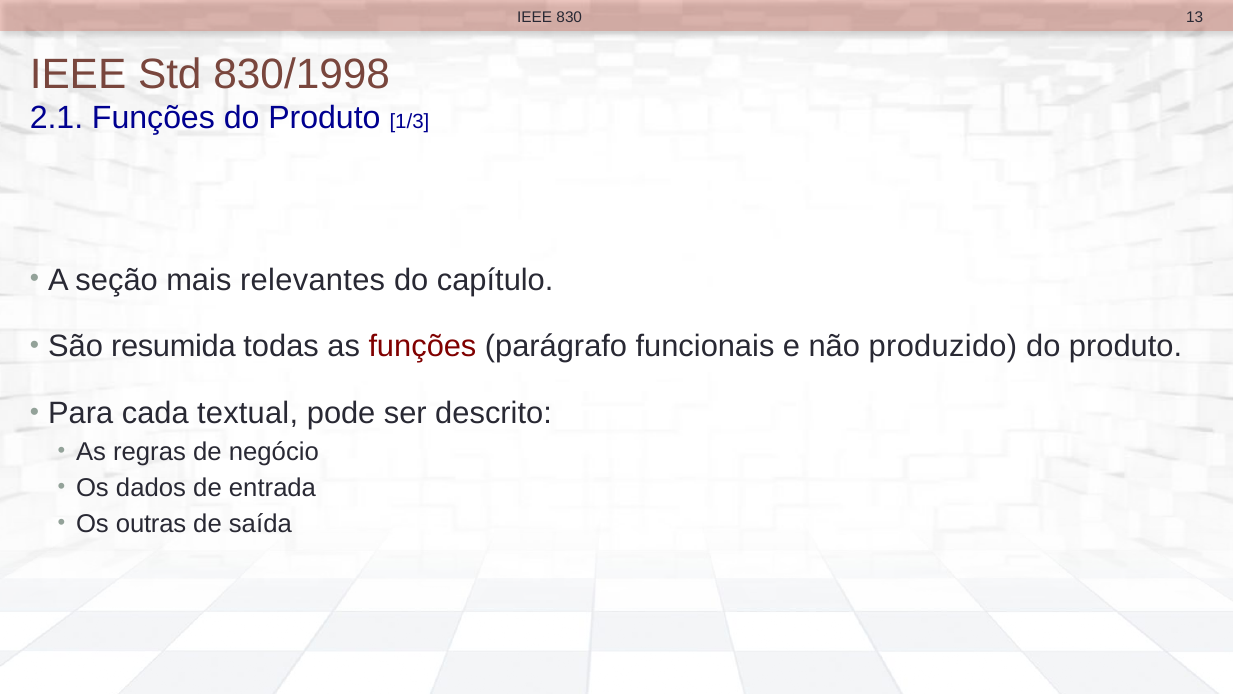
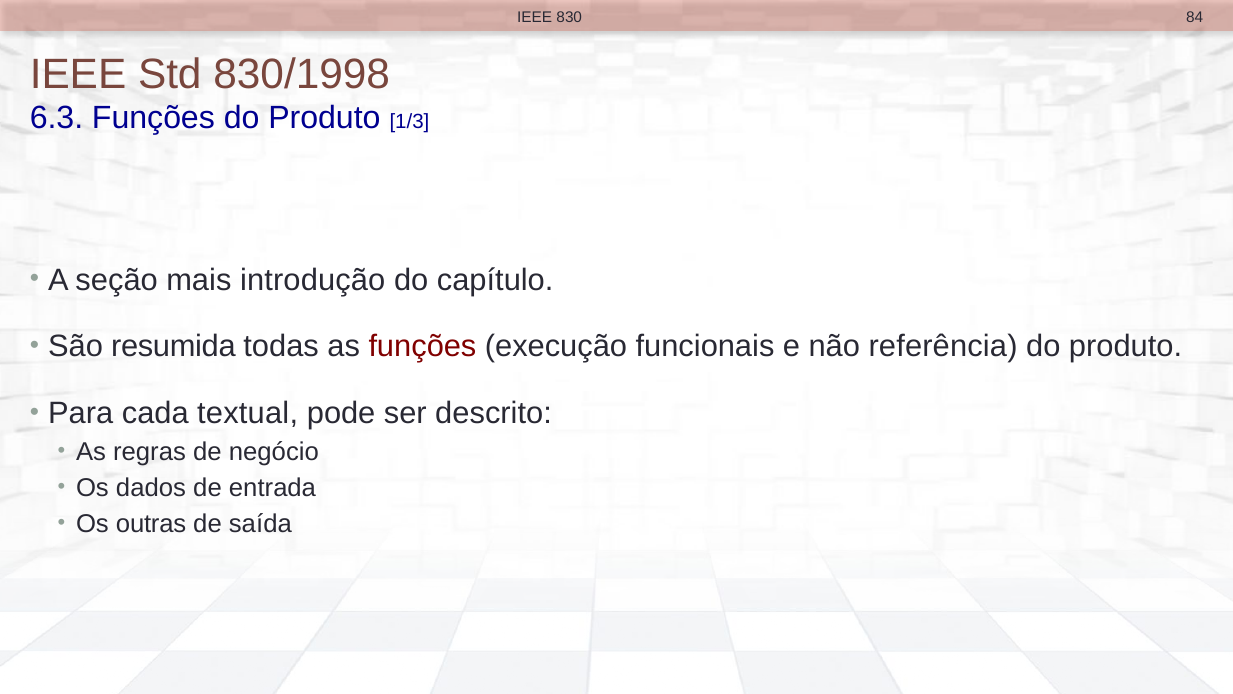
13: 13 -> 84
2.1: 2.1 -> 6.3
relevantes: relevantes -> introdução
parágrafo: parágrafo -> execução
produzido: produzido -> referência
